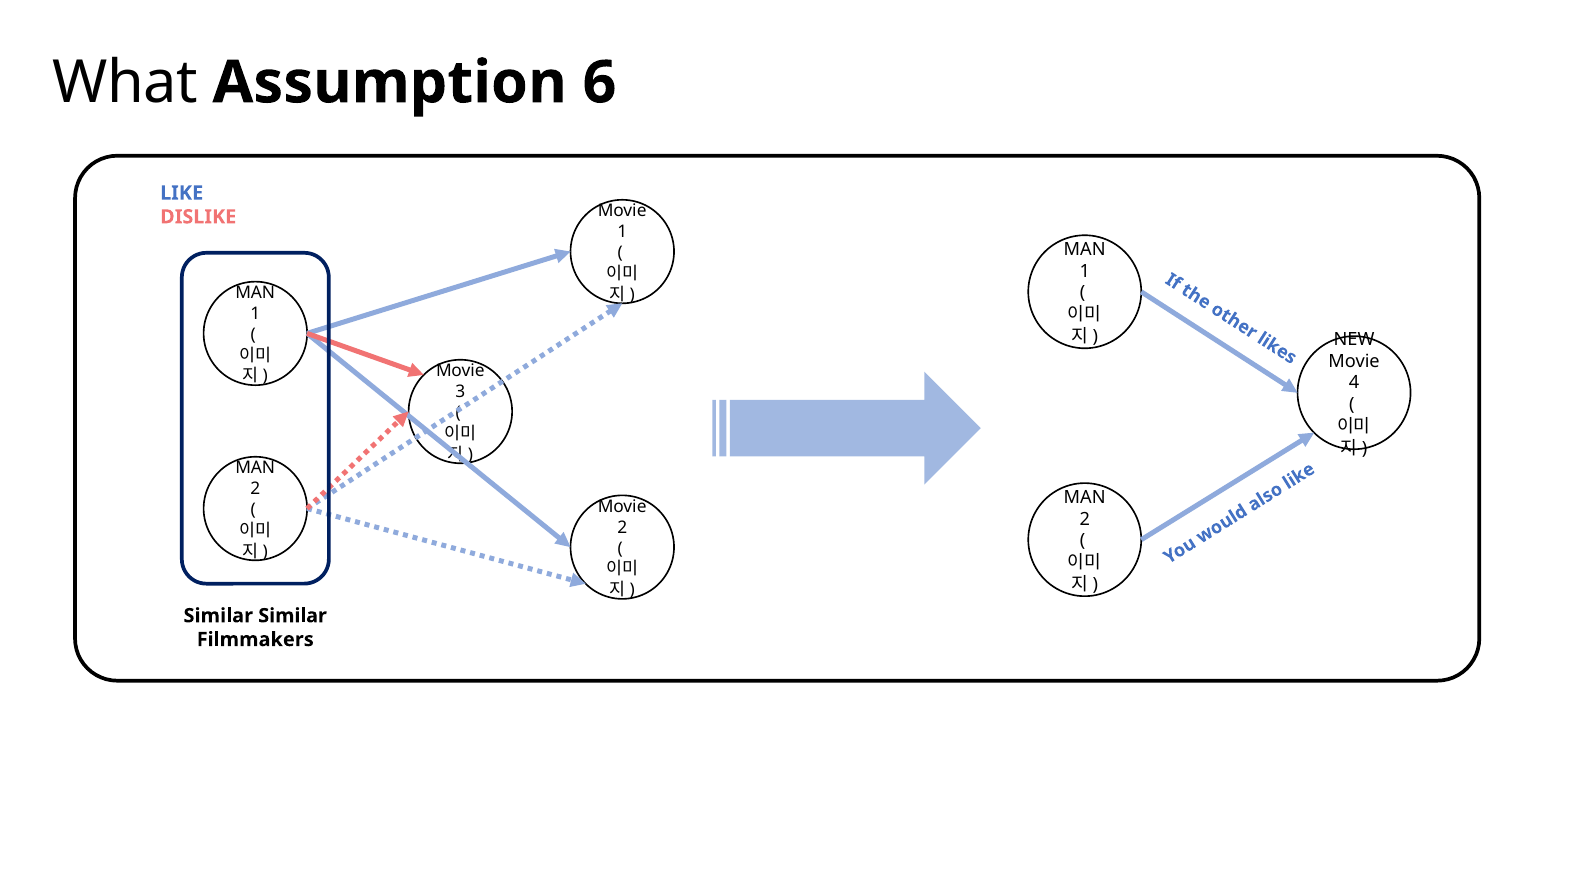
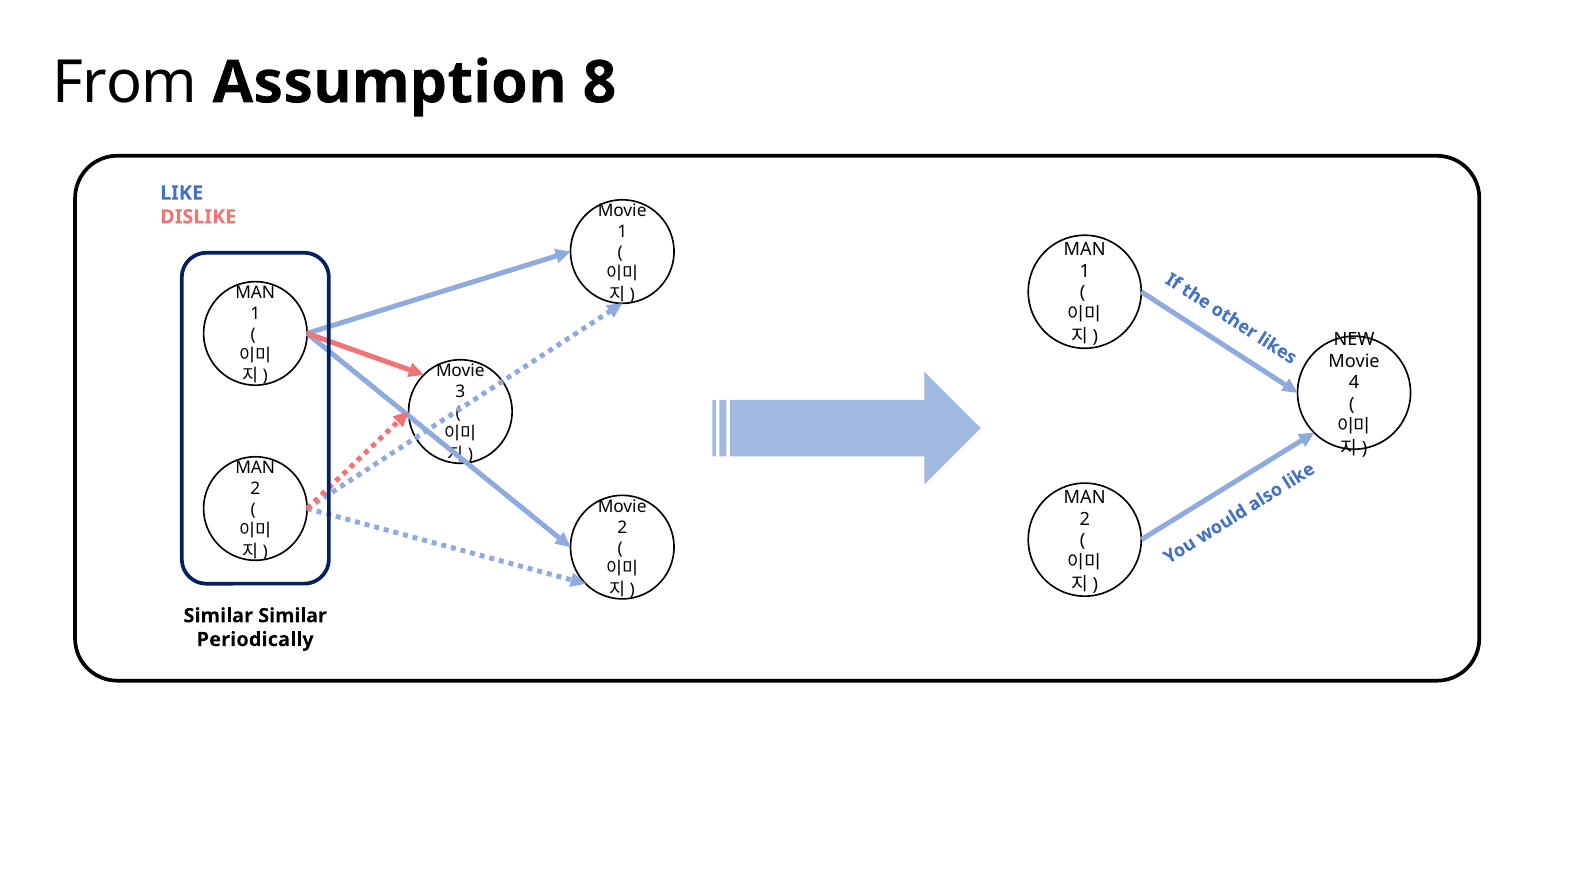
What: What -> From
6: 6 -> 8
Filmmakers: Filmmakers -> Periodically
